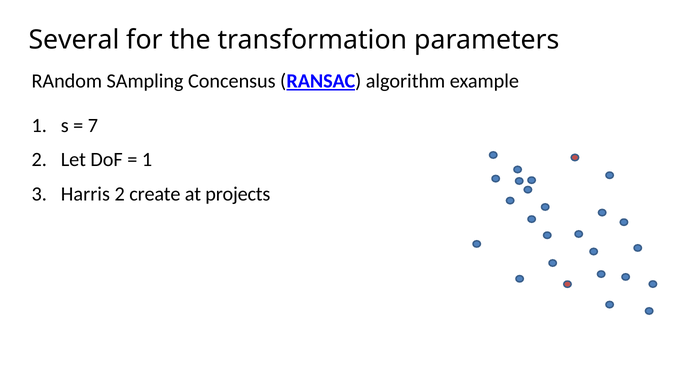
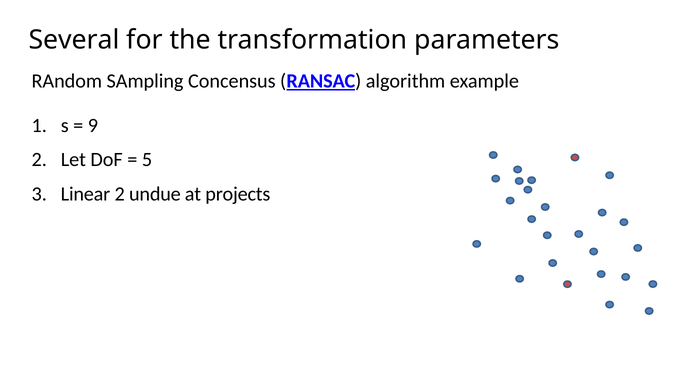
7: 7 -> 9
1 at (147, 160): 1 -> 5
Harris: Harris -> Linear
create: create -> undue
